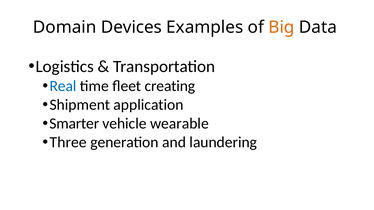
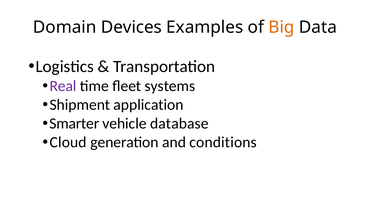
Real colour: blue -> purple
creating: creating -> systems
wearable: wearable -> database
Three: Three -> Cloud
laundering: laundering -> conditions
